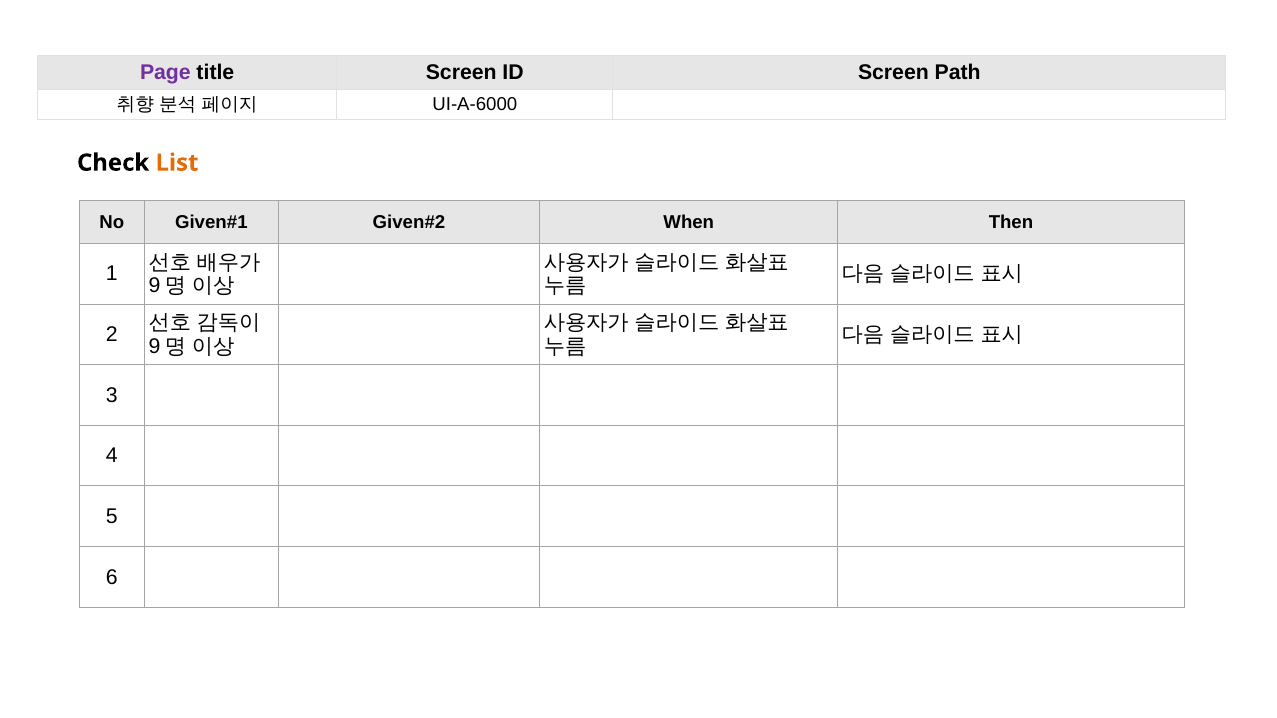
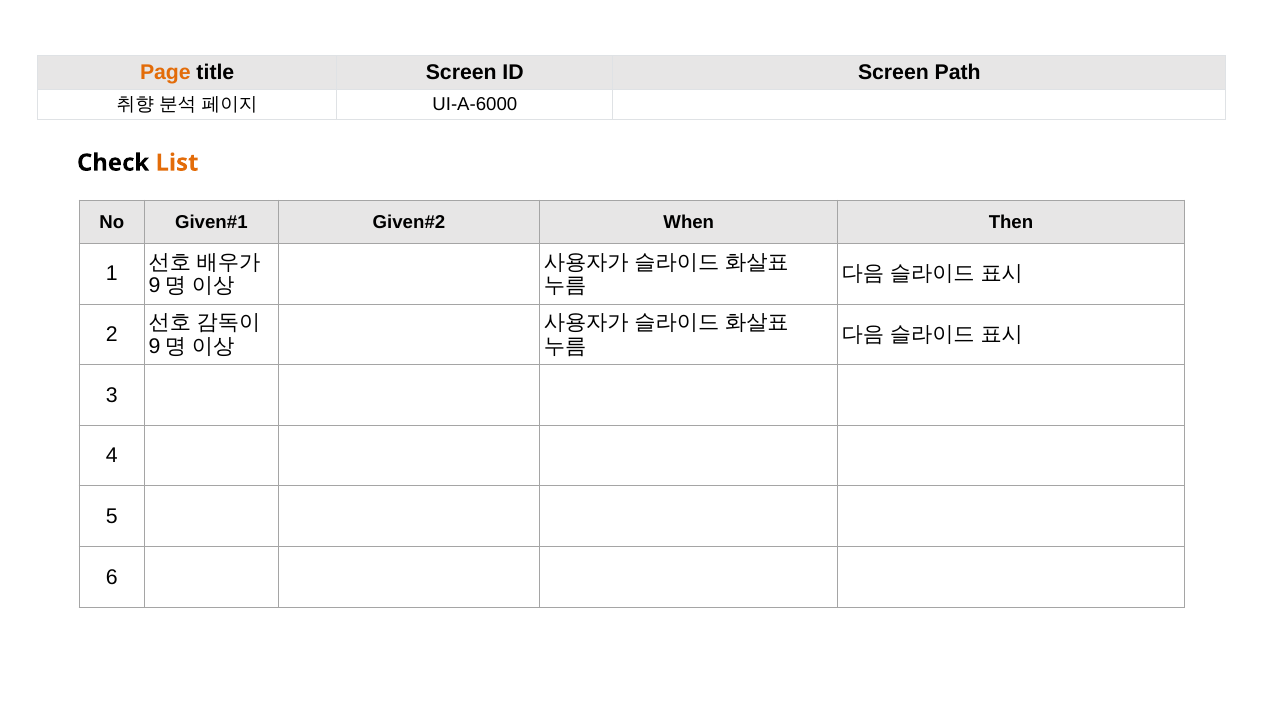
Page colour: purple -> orange
